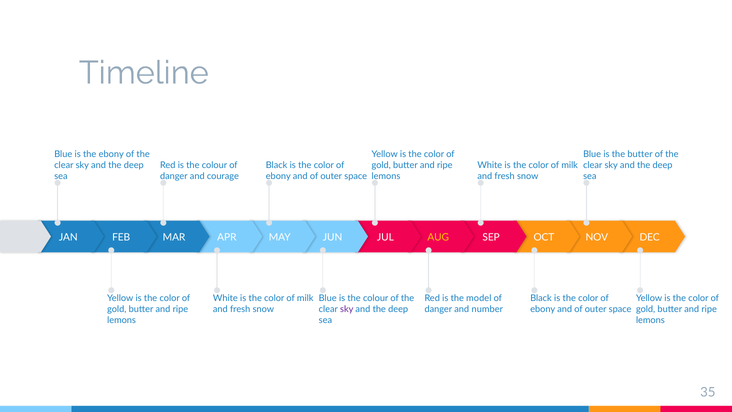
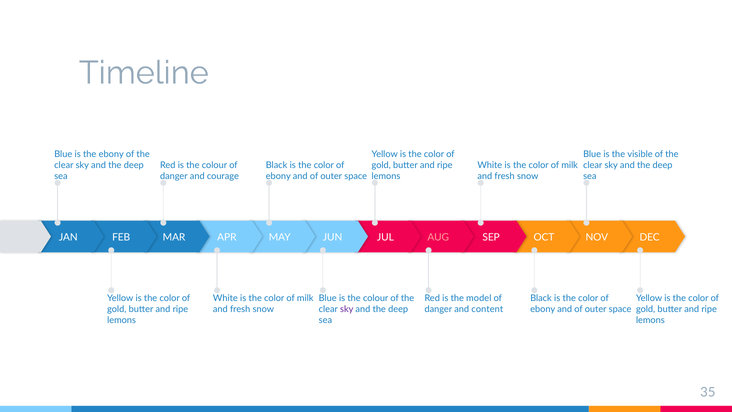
the butter: butter -> visible
AUG colour: yellow -> pink
number: number -> content
